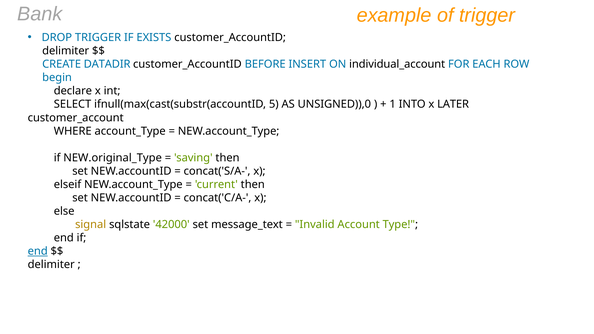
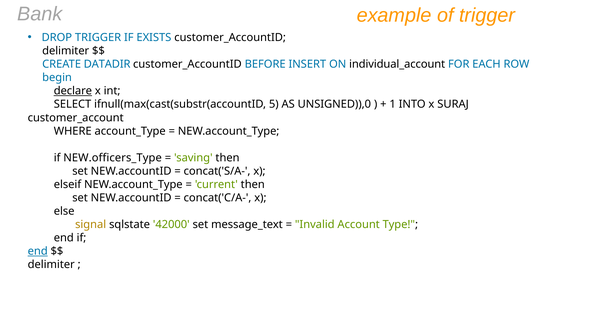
declare underline: none -> present
LATER: LATER -> SURAJ
NEW.original_Type: NEW.original_Type -> NEW.officers_Type
